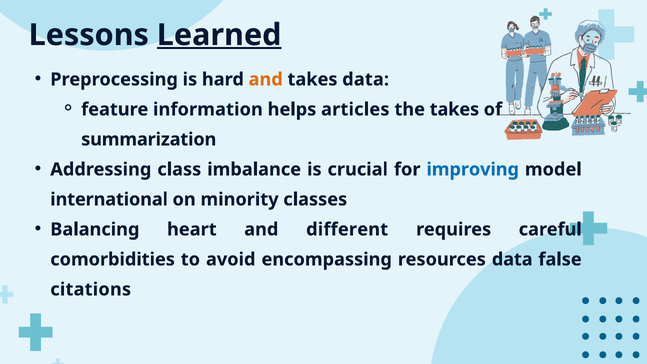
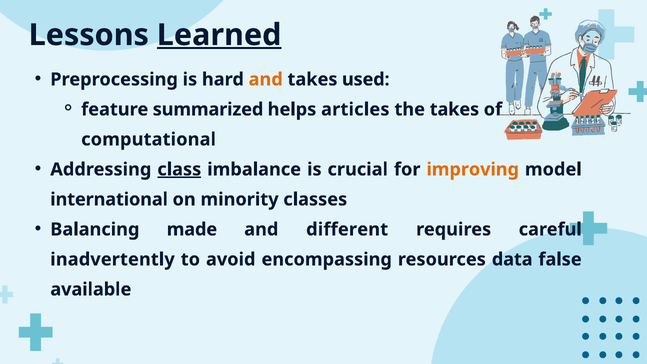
takes data: data -> used
information: information -> summarized
summarization: summarization -> computational
class underline: none -> present
improving colour: blue -> orange
heart: heart -> made
comorbidities: comorbidities -> inadvertently
citations: citations -> available
